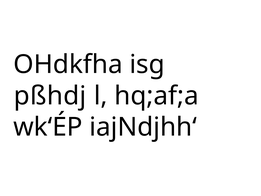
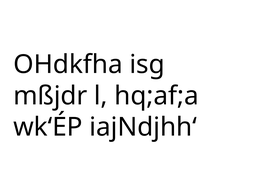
pßhdj: pßhdj -> mßjdr
